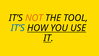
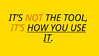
IT’S at (18, 28) colour: blue -> orange
